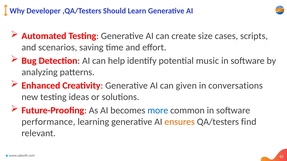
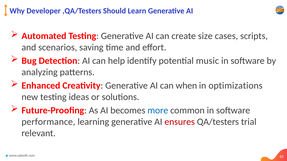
given: given -> when
conversations: conversations -> optimizations
ensures colour: orange -> red
find: find -> trial
